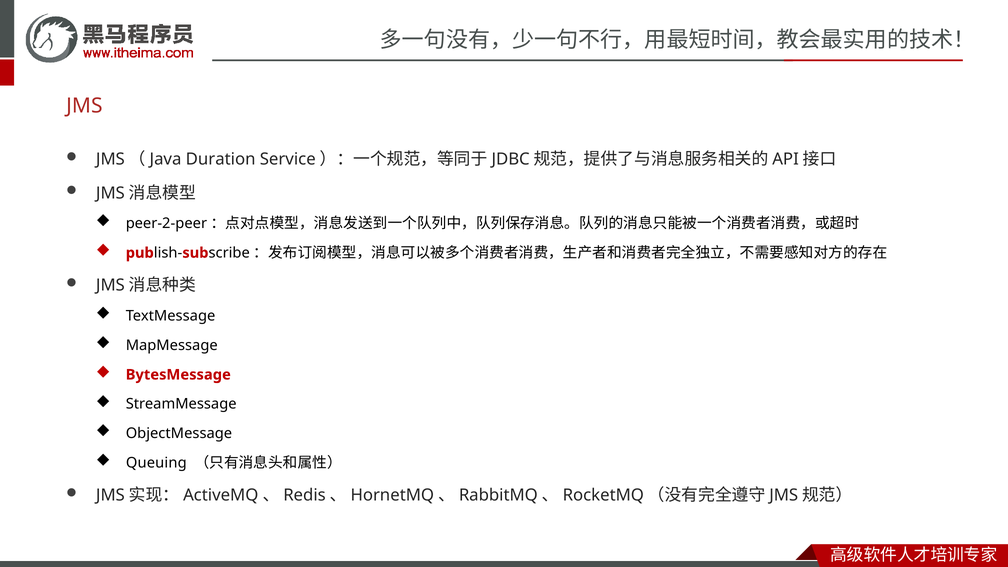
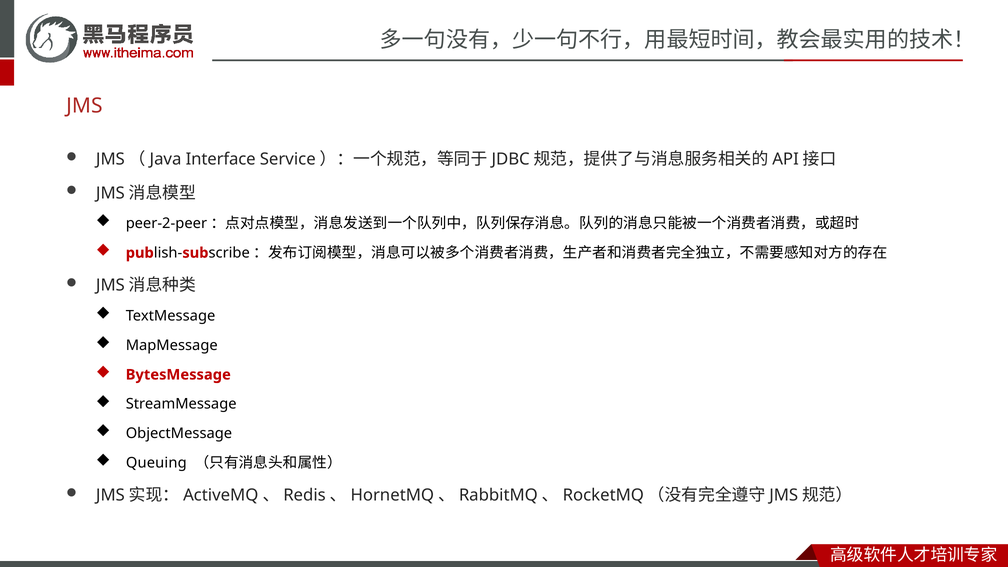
Duration: Duration -> Interface
